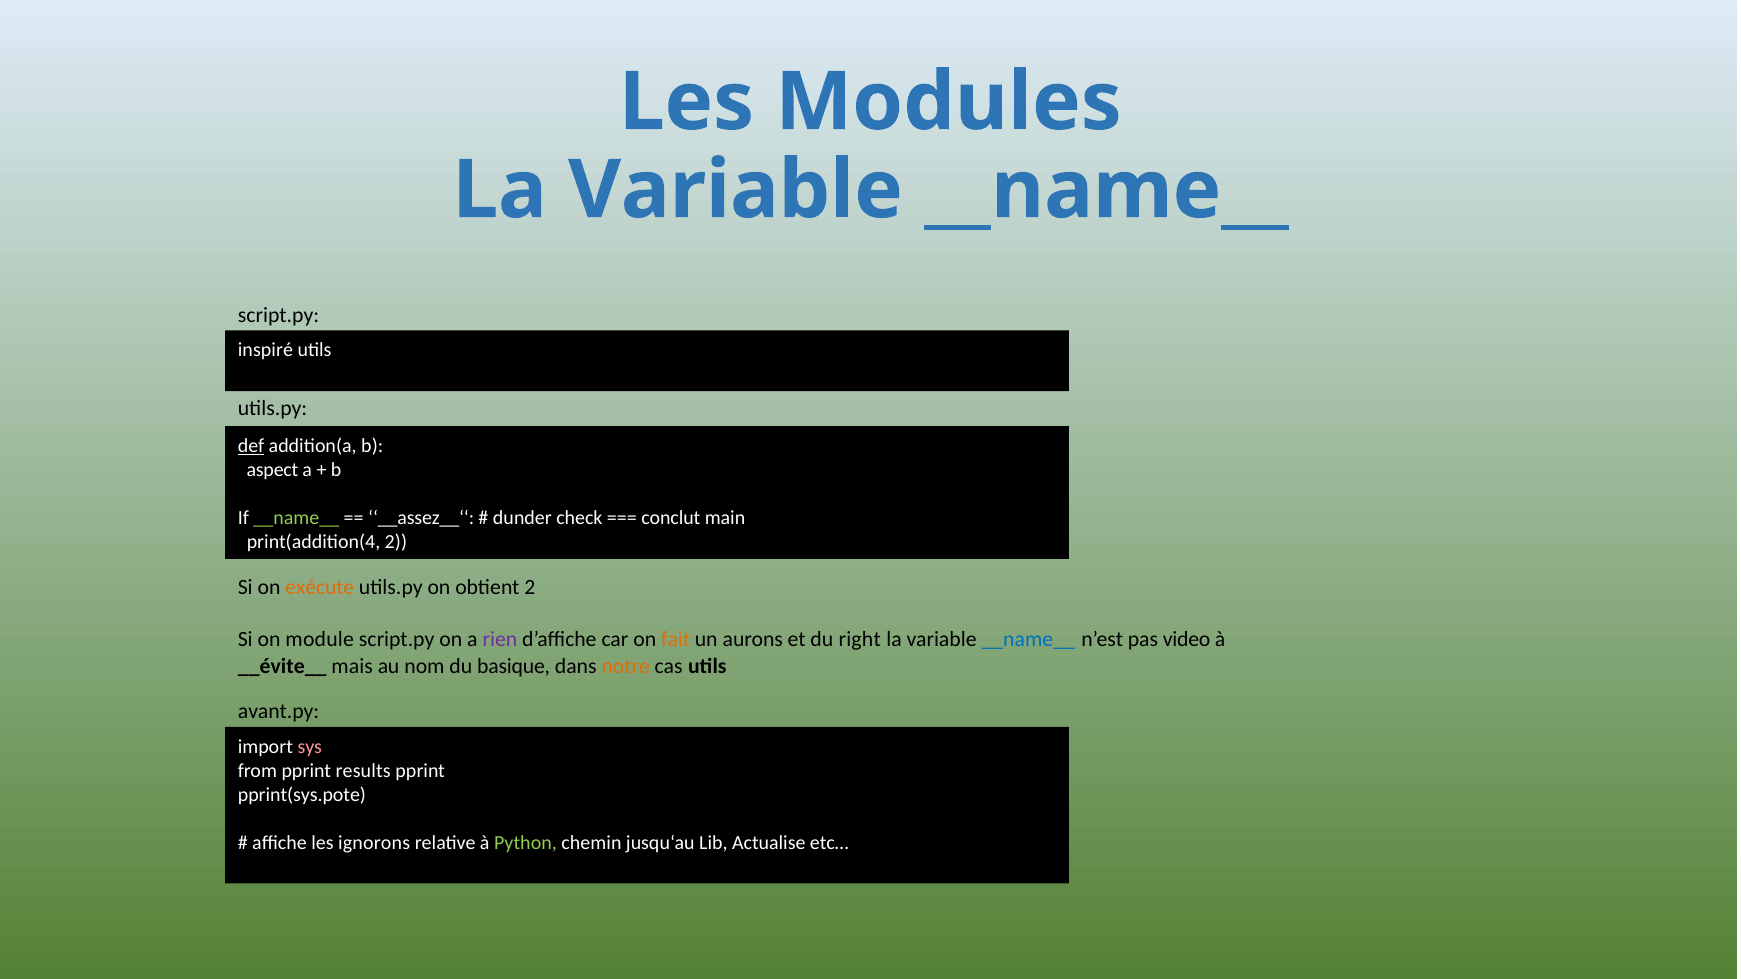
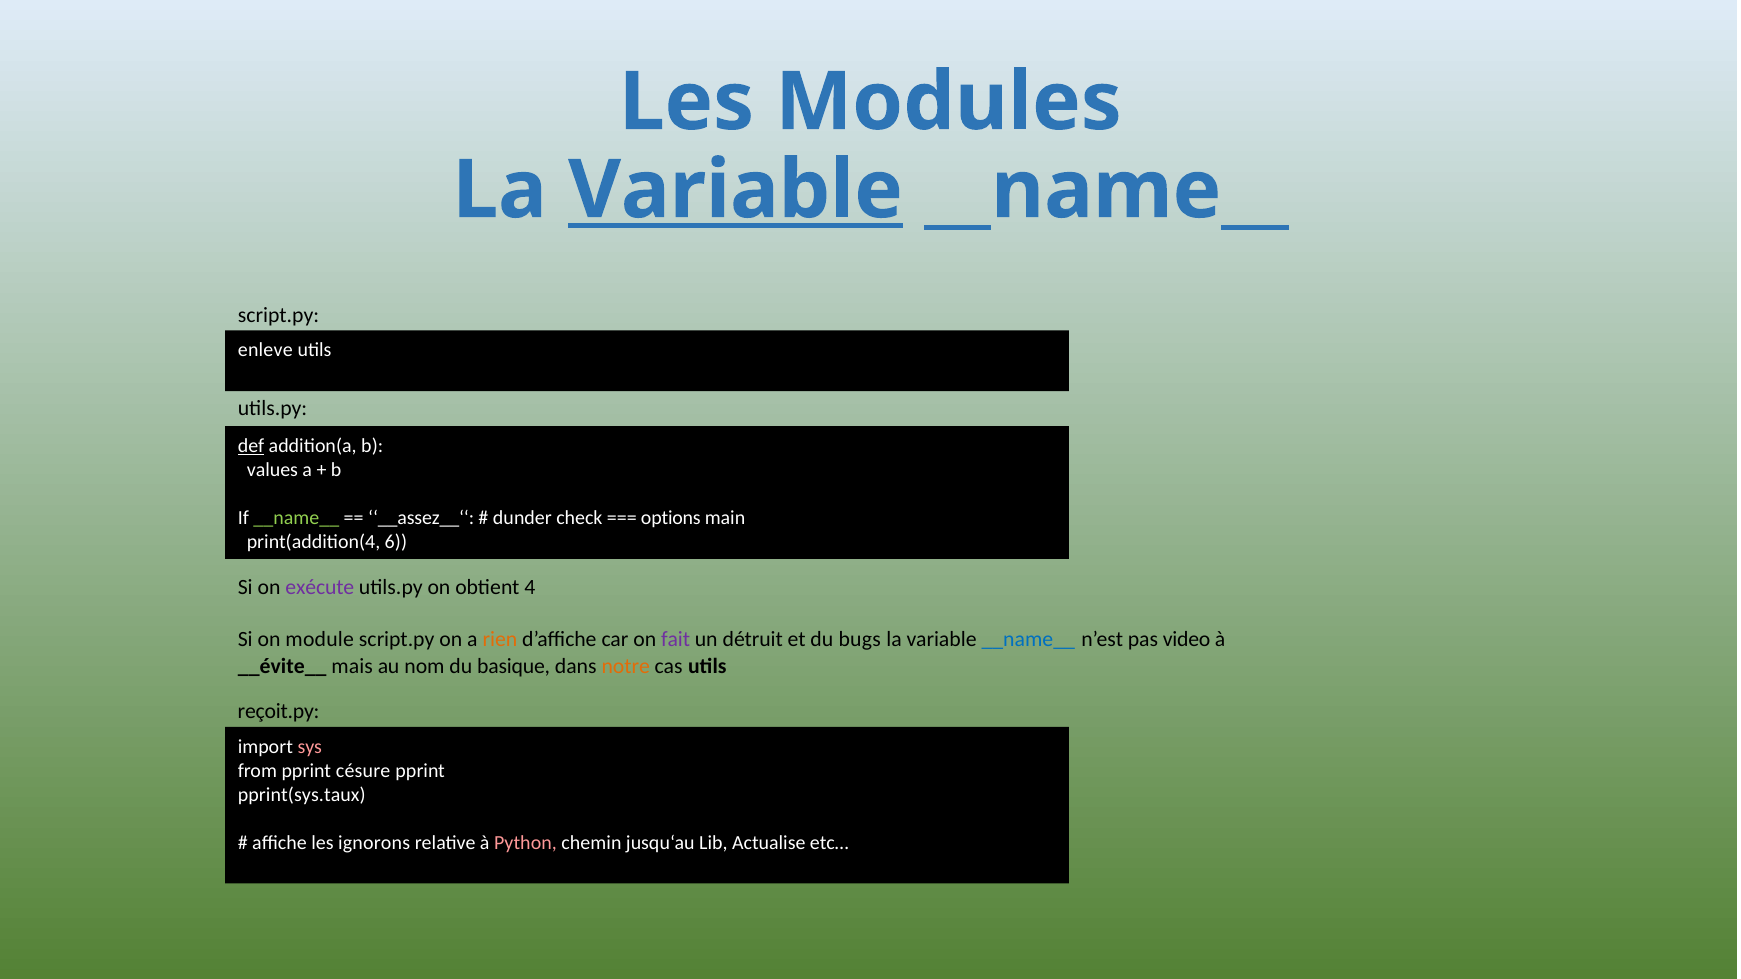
Variable at (736, 190) underline: none -> present
inspiré: inspiré -> enleve
aspect: aspect -> values
conclut: conclut -> options
print(addition(4 2: 2 -> 6
exécute colour: orange -> purple
obtient 2: 2 -> 4
rien colour: purple -> orange
fait colour: orange -> purple
aurons: aurons -> détruit
right: right -> bugs
avant.py: avant.py -> reçoit.py
results: results -> césure
pprint(sys.pote: pprint(sys.pote -> pprint(sys.taux
Python colour: light green -> pink
